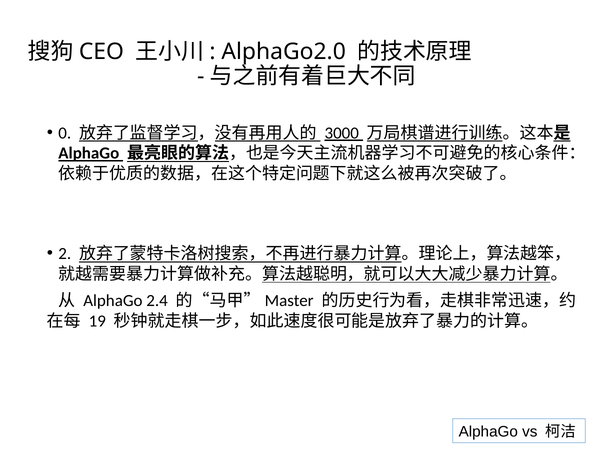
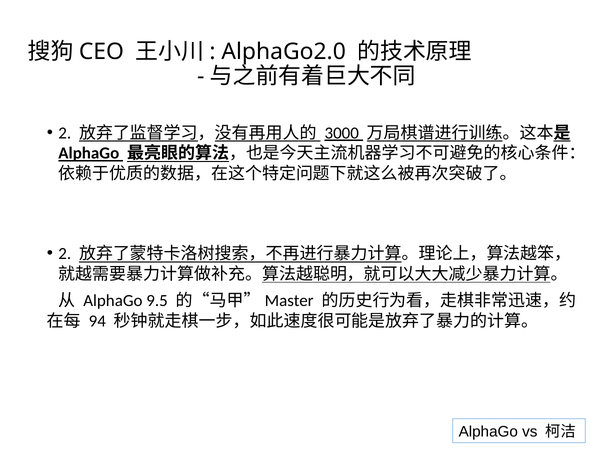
0 at (65, 133): 0 -> 2
2.4: 2.4 -> 9.5
19: 19 -> 94
